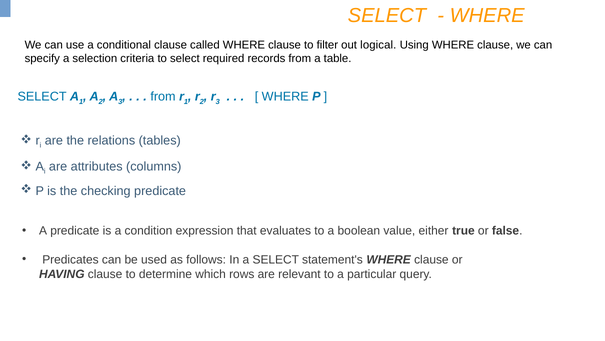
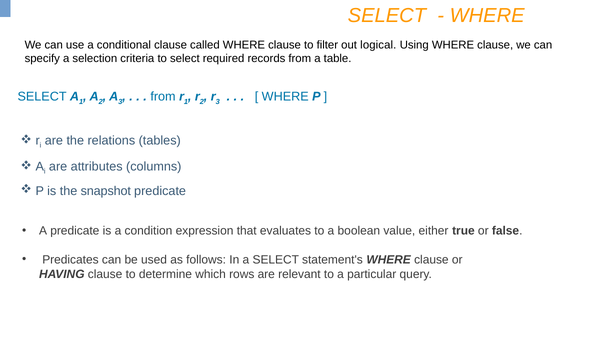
checking: checking -> snapshot
